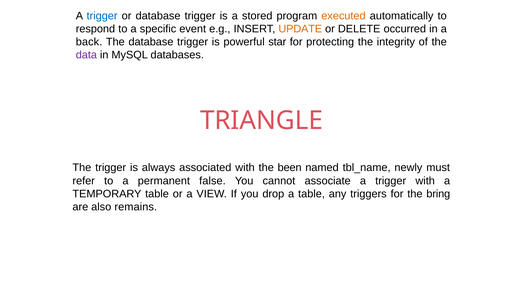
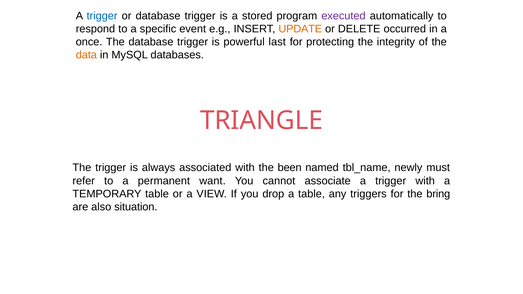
executed colour: orange -> purple
back: back -> once
star: star -> last
data colour: purple -> orange
false: false -> want
remains: remains -> situation
